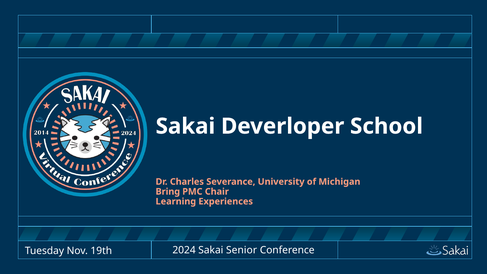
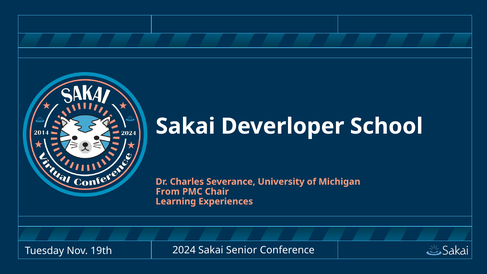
Bring: Bring -> From
